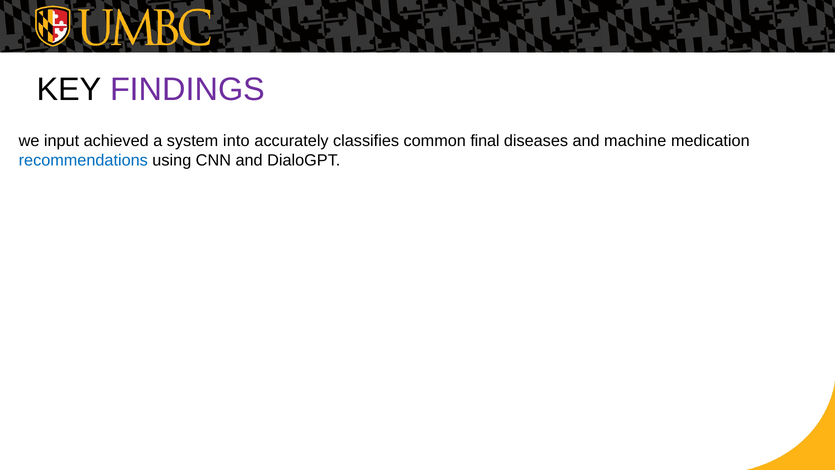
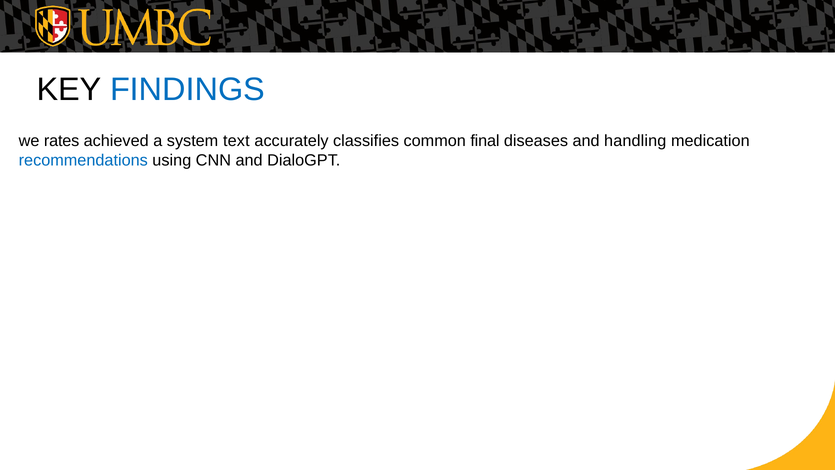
FINDINGS colour: purple -> blue
input: input -> rates
into: into -> text
machine: machine -> handling
